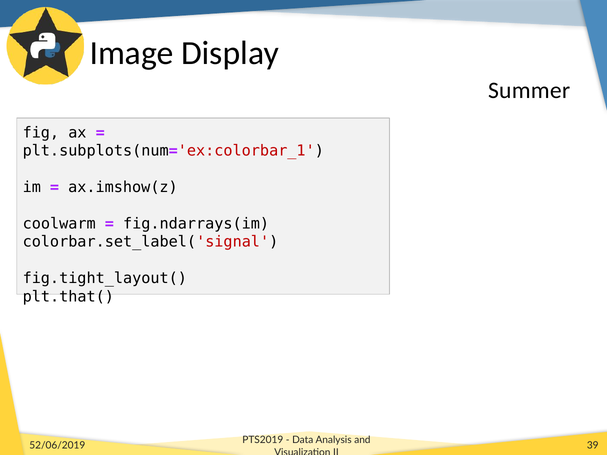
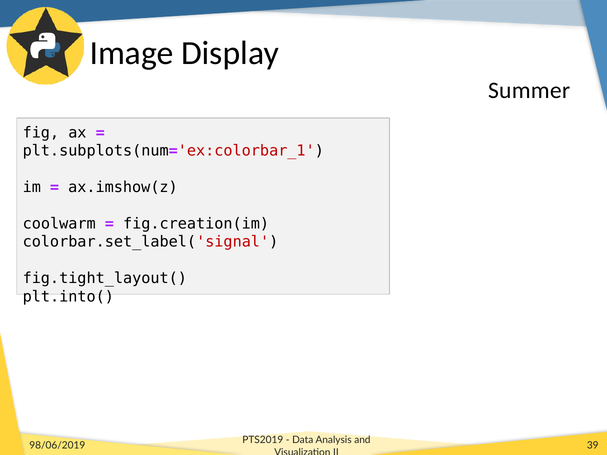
fig.ndarrays(im: fig.ndarrays(im -> fig.creation(im
plt.that(: plt.that( -> plt.into(
52/06/2019: 52/06/2019 -> 98/06/2019
